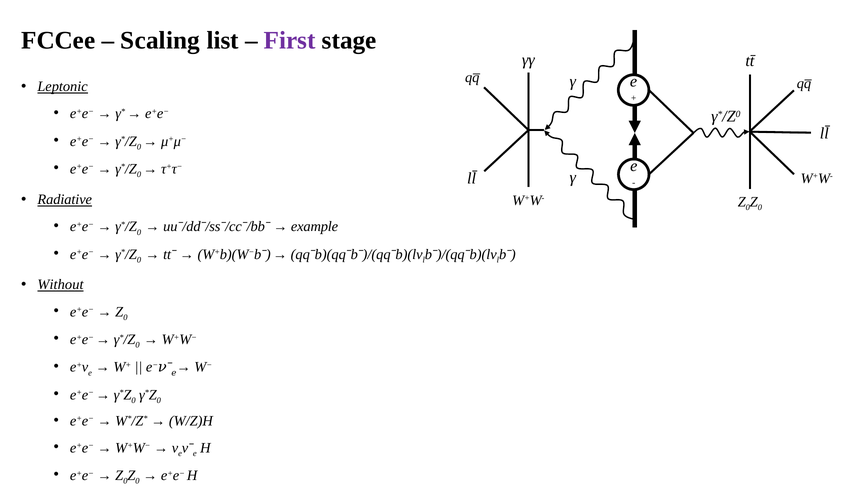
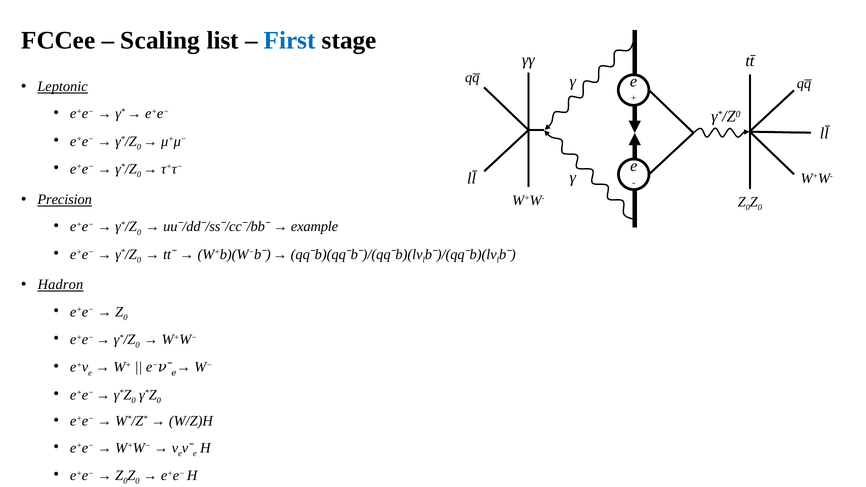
First colour: purple -> blue
Radiative: Radiative -> Precision
Without: Without -> Hadron
